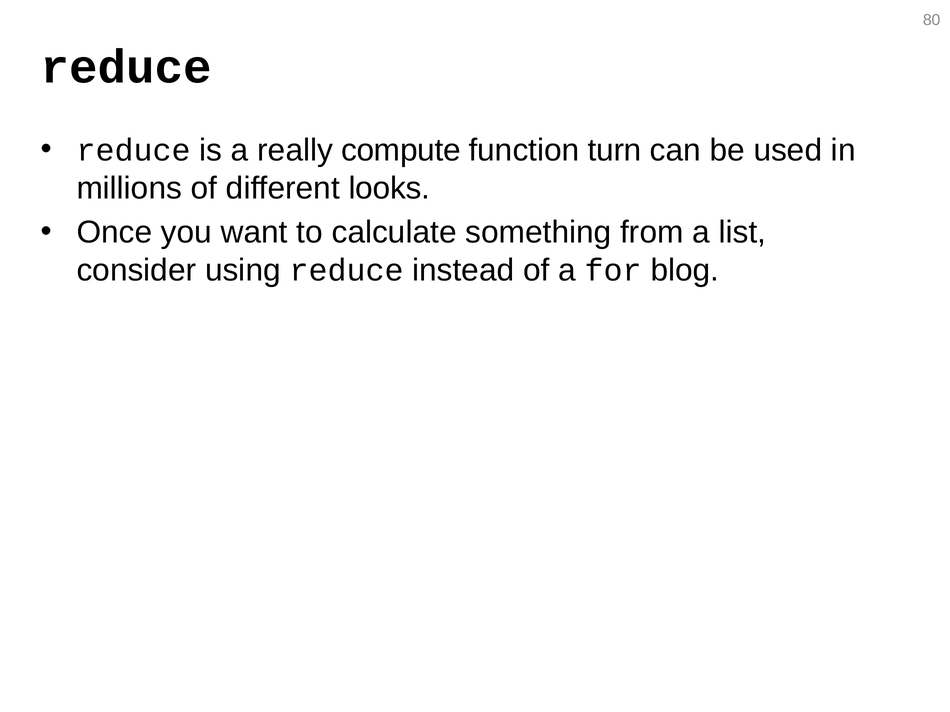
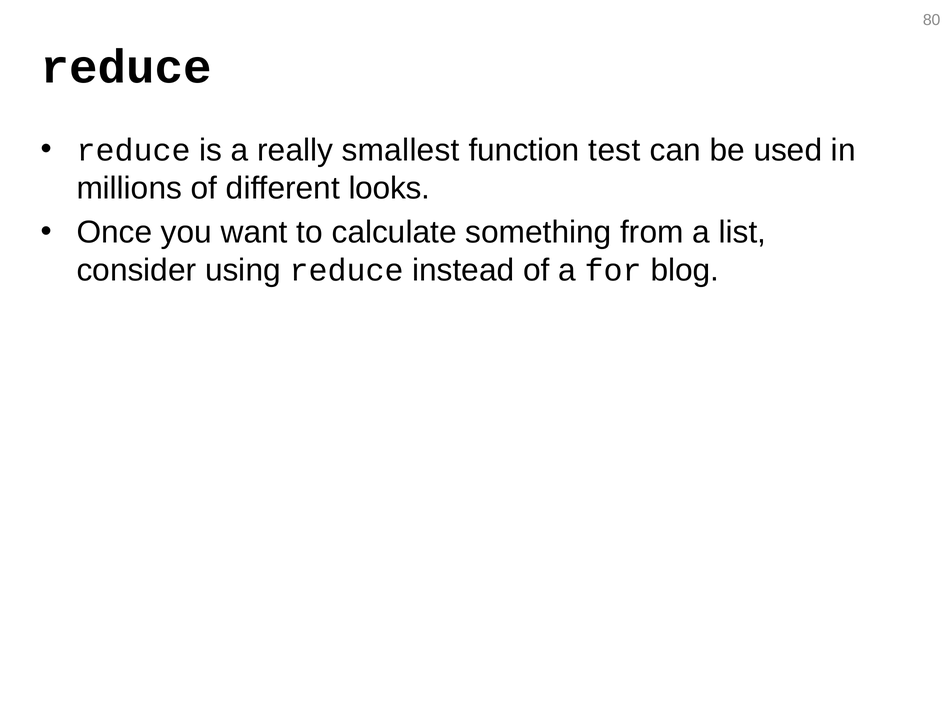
compute: compute -> smallest
turn: turn -> test
